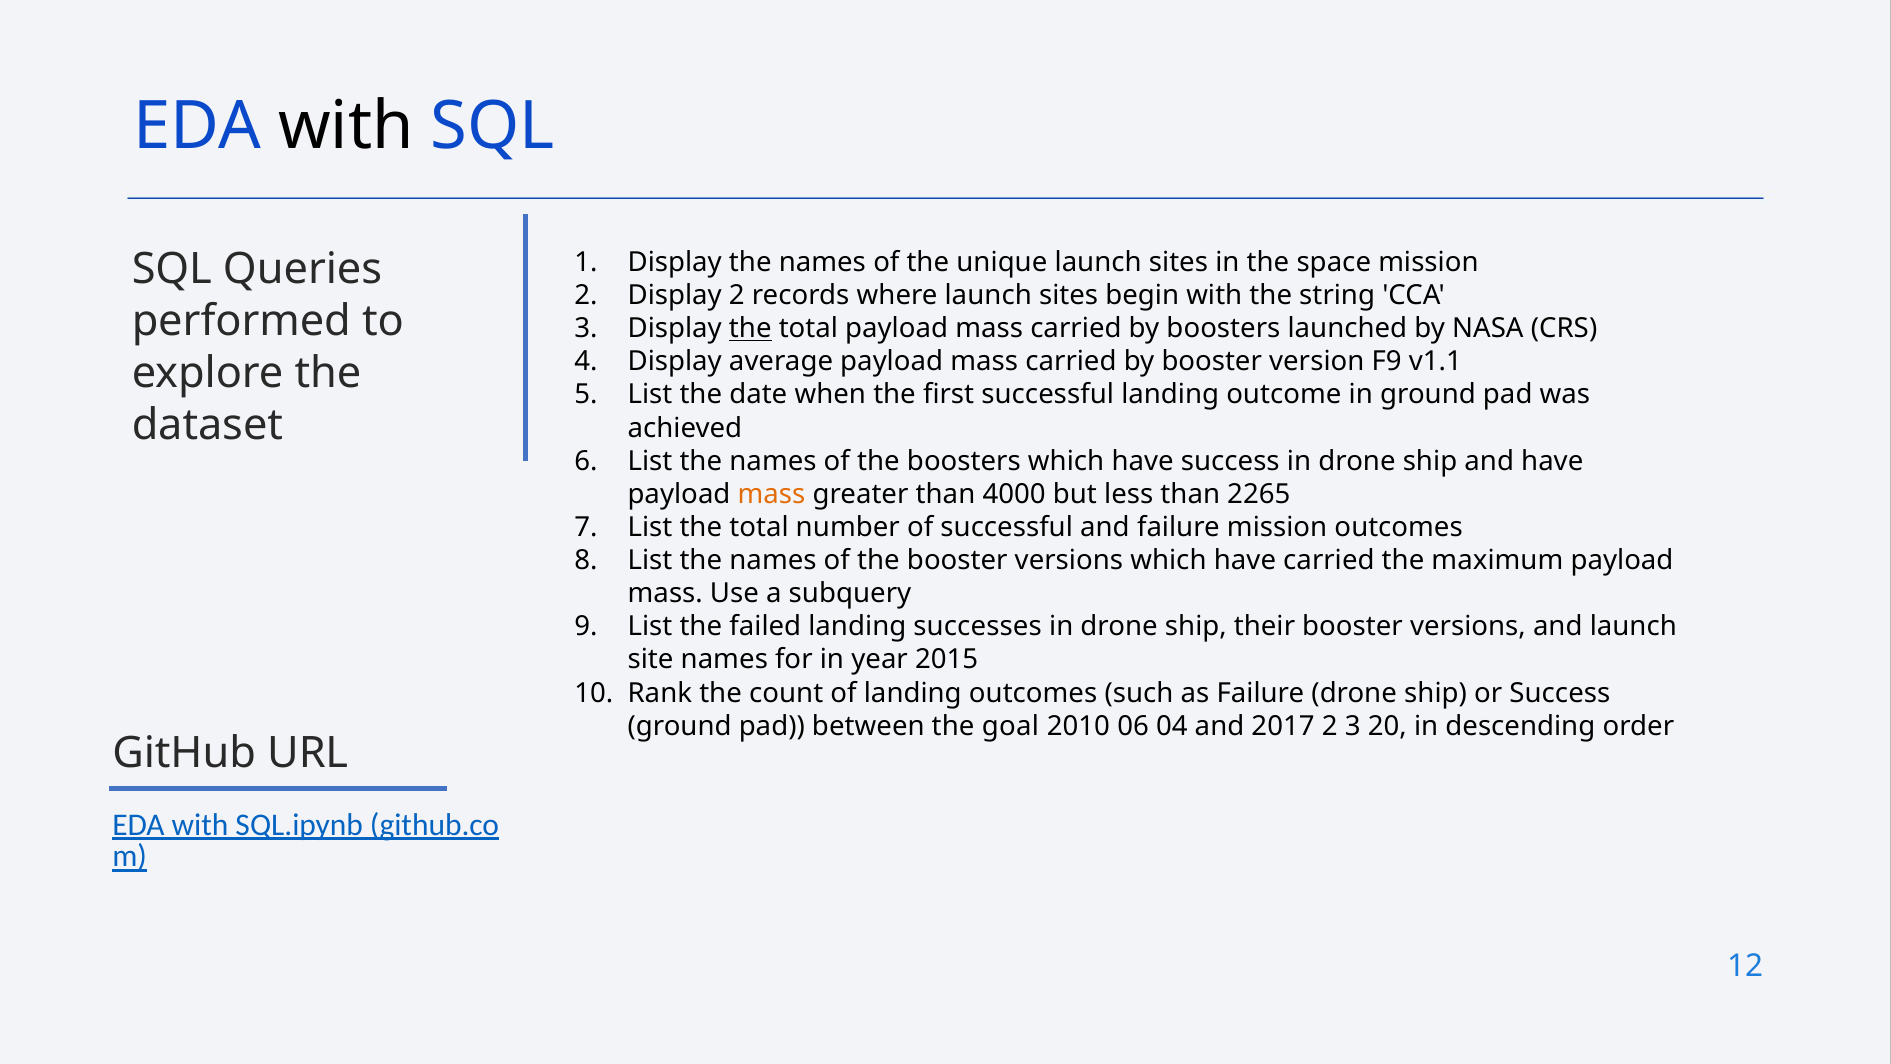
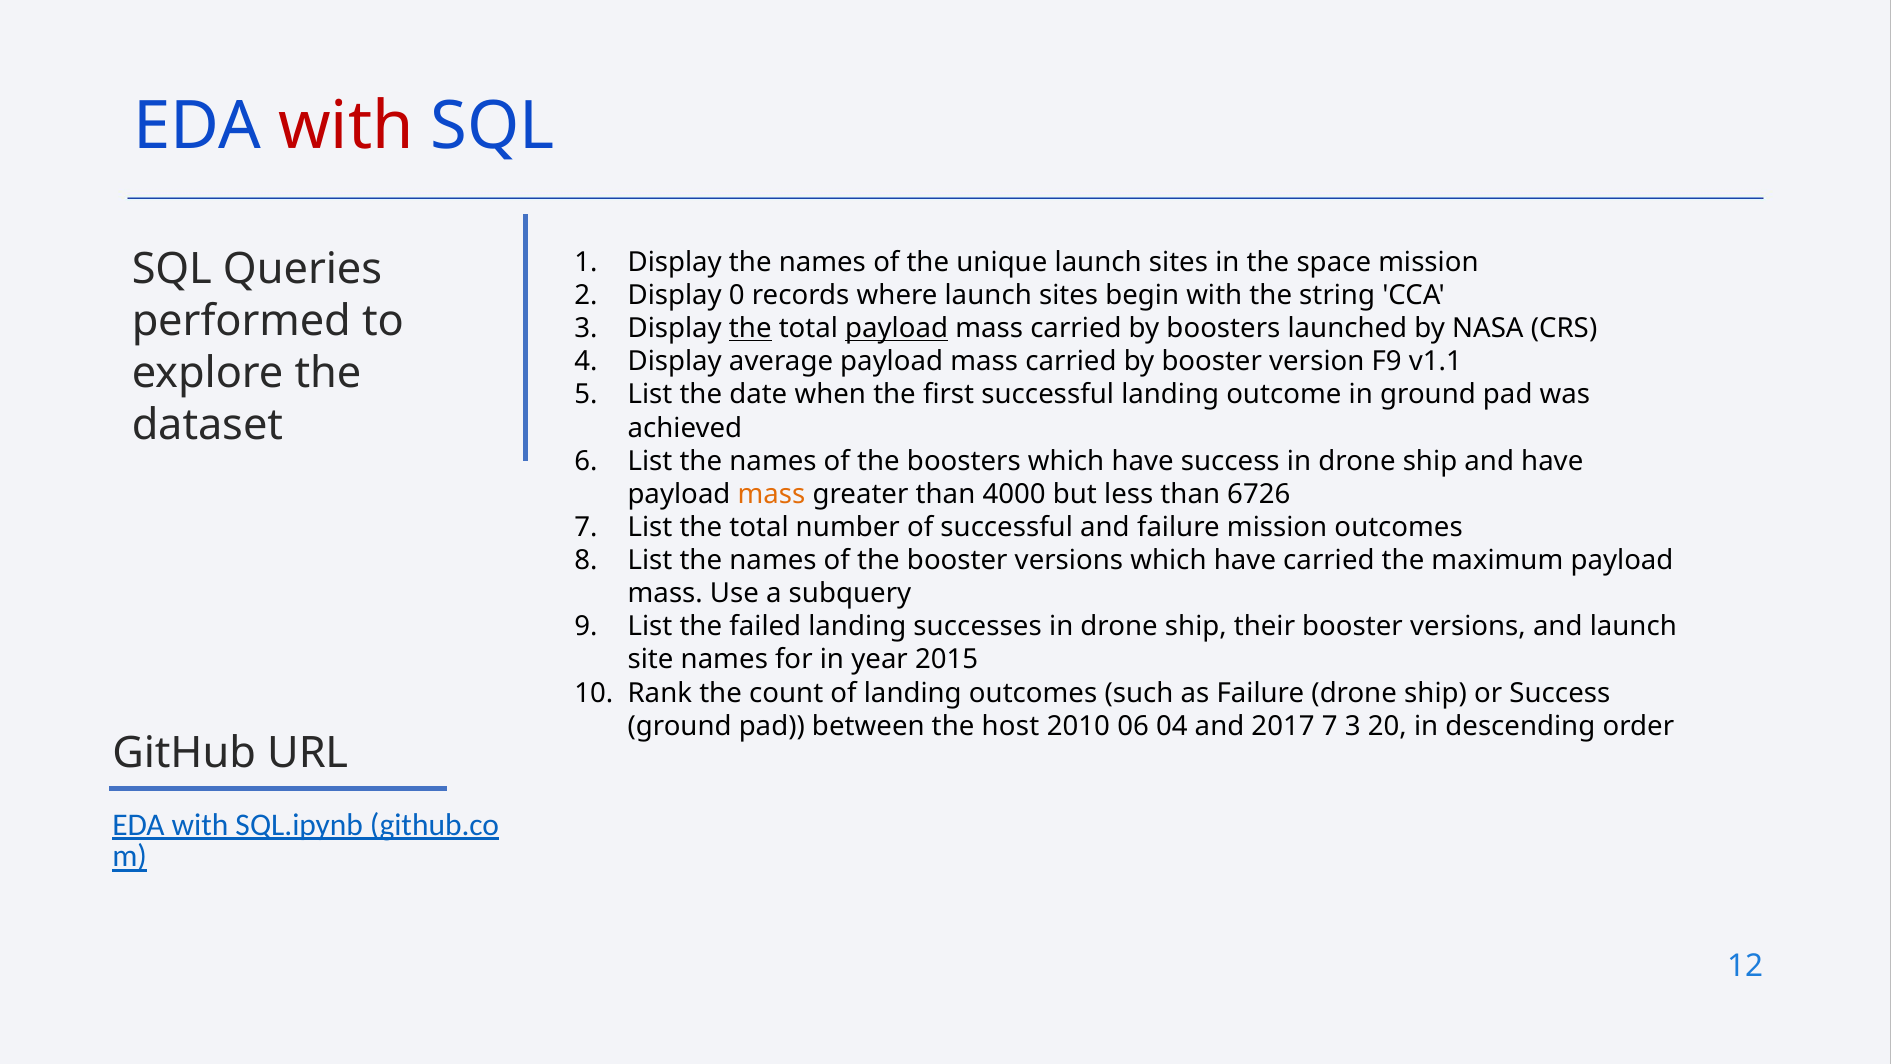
with at (346, 126) colour: black -> red
Display 2: 2 -> 0
payload at (897, 328) underline: none -> present
2265: 2265 -> 6726
goal: goal -> host
2017 2: 2 -> 7
